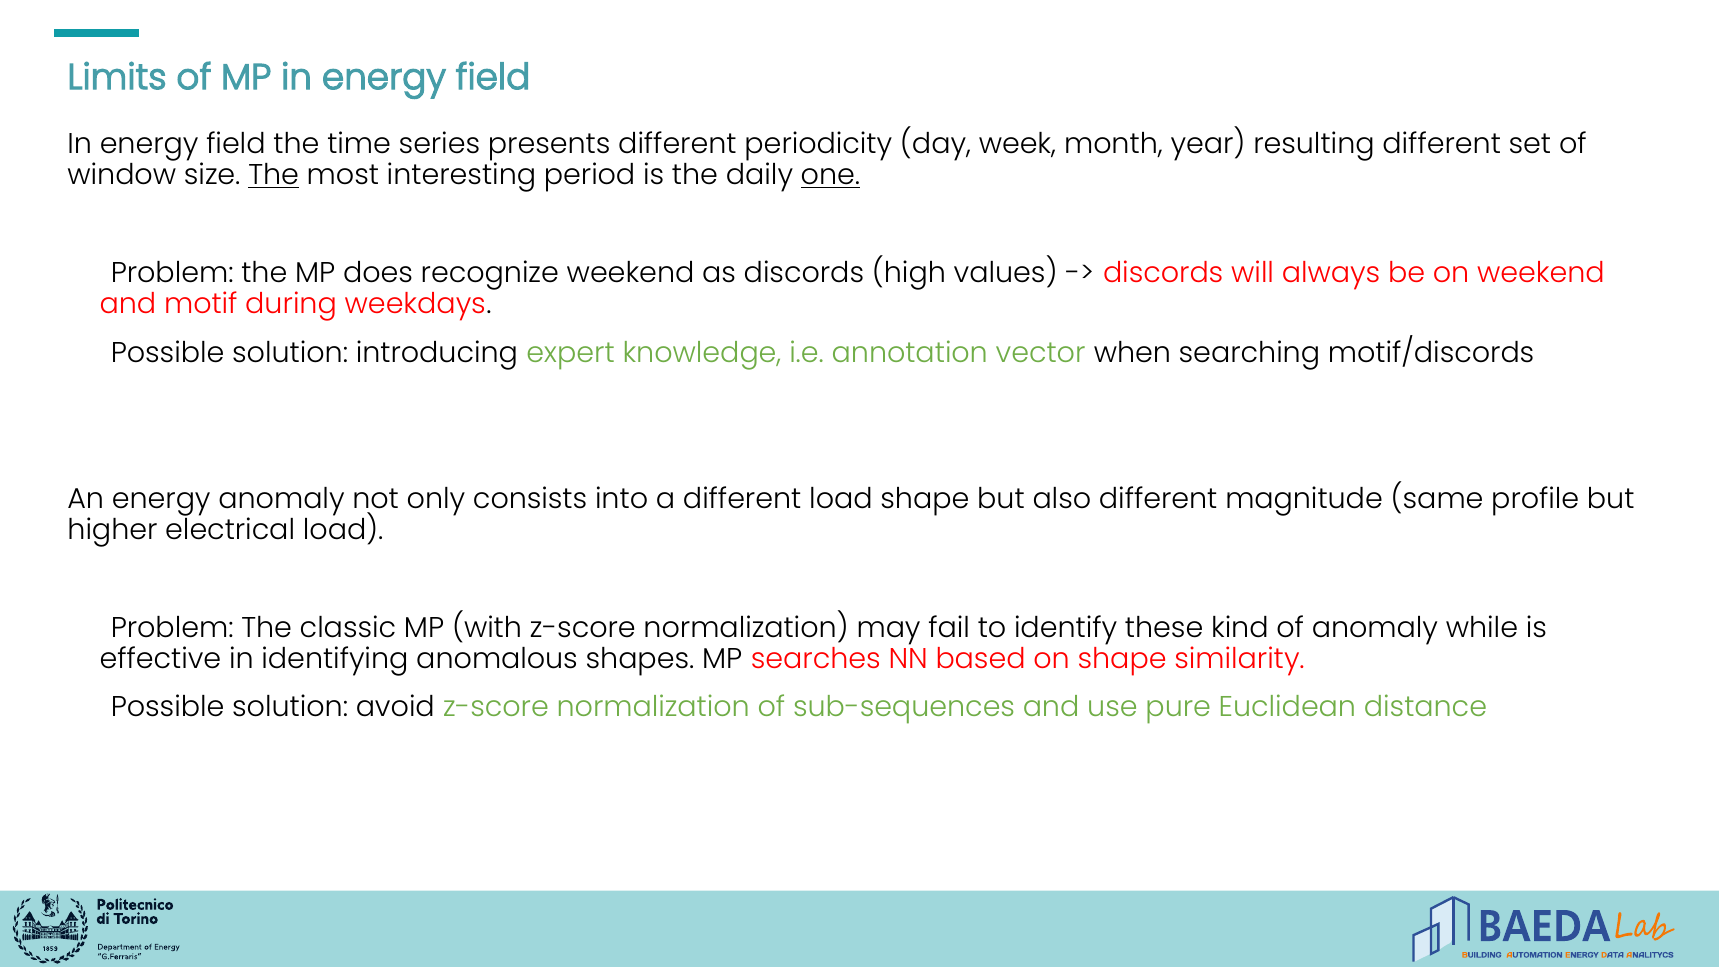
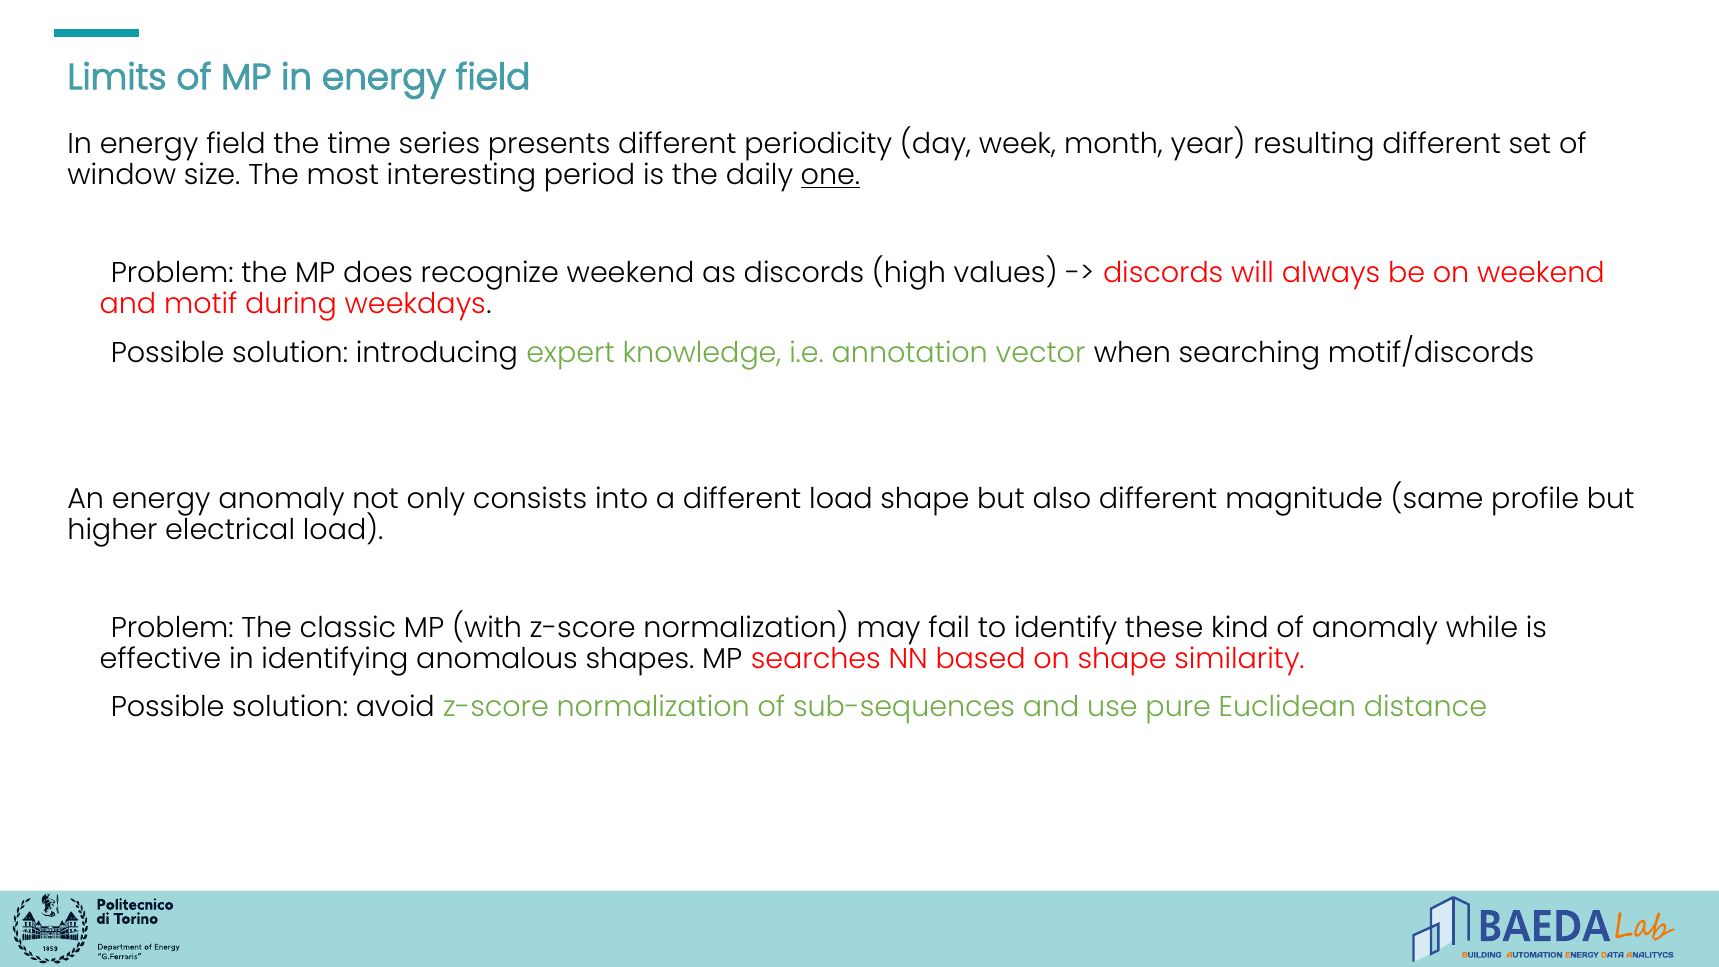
The at (274, 175) underline: present -> none
